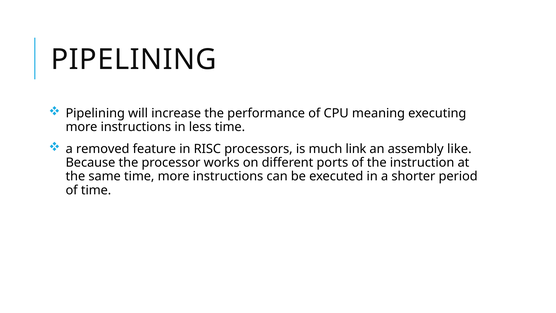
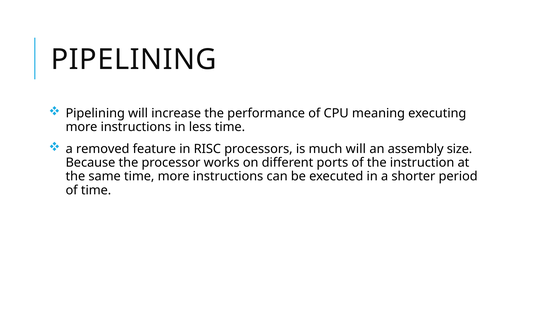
much link: link -> will
like: like -> size
